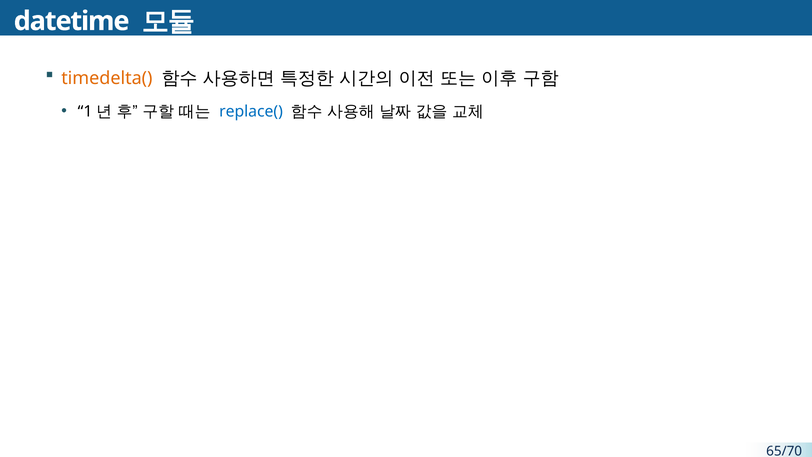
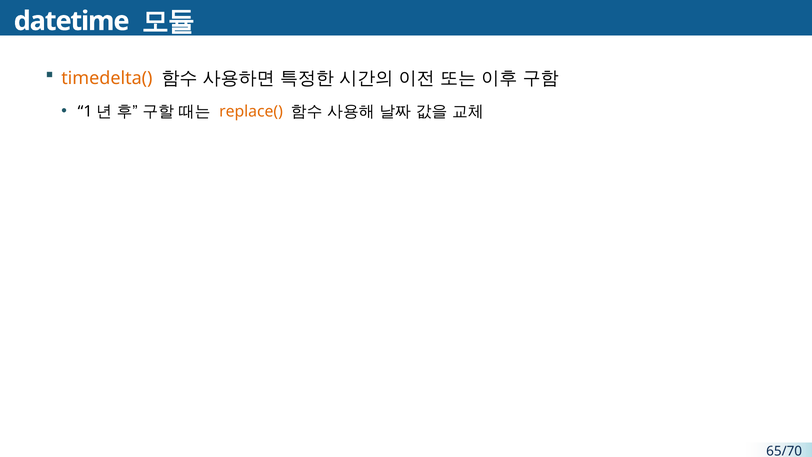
replace( colour: blue -> orange
